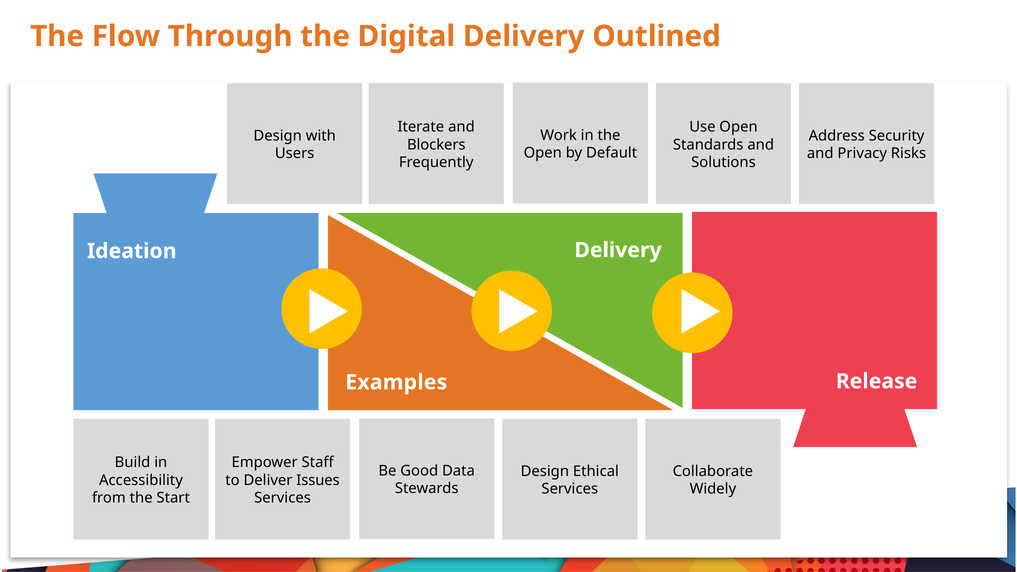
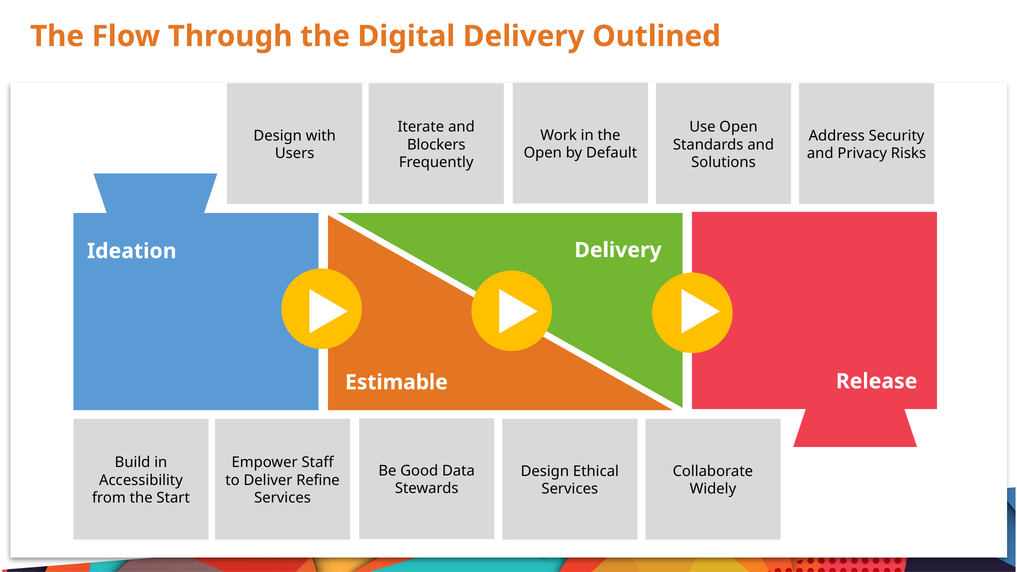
Examples: Examples -> Estimable
Issues: Issues -> Refine
